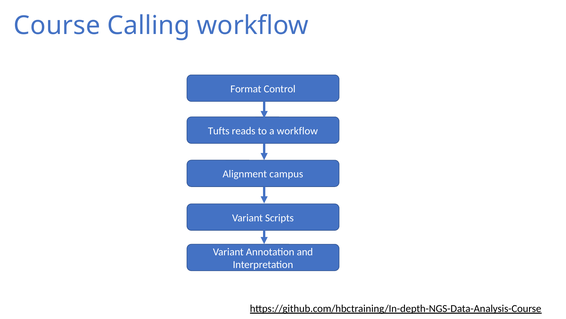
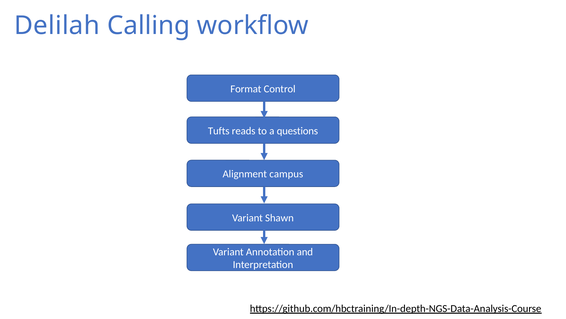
Course: Course -> Delilah
a workflow: workflow -> questions
Scripts: Scripts -> Shawn
